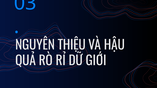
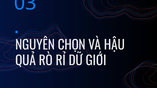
THIỆU: THIỆU -> CHỌN
